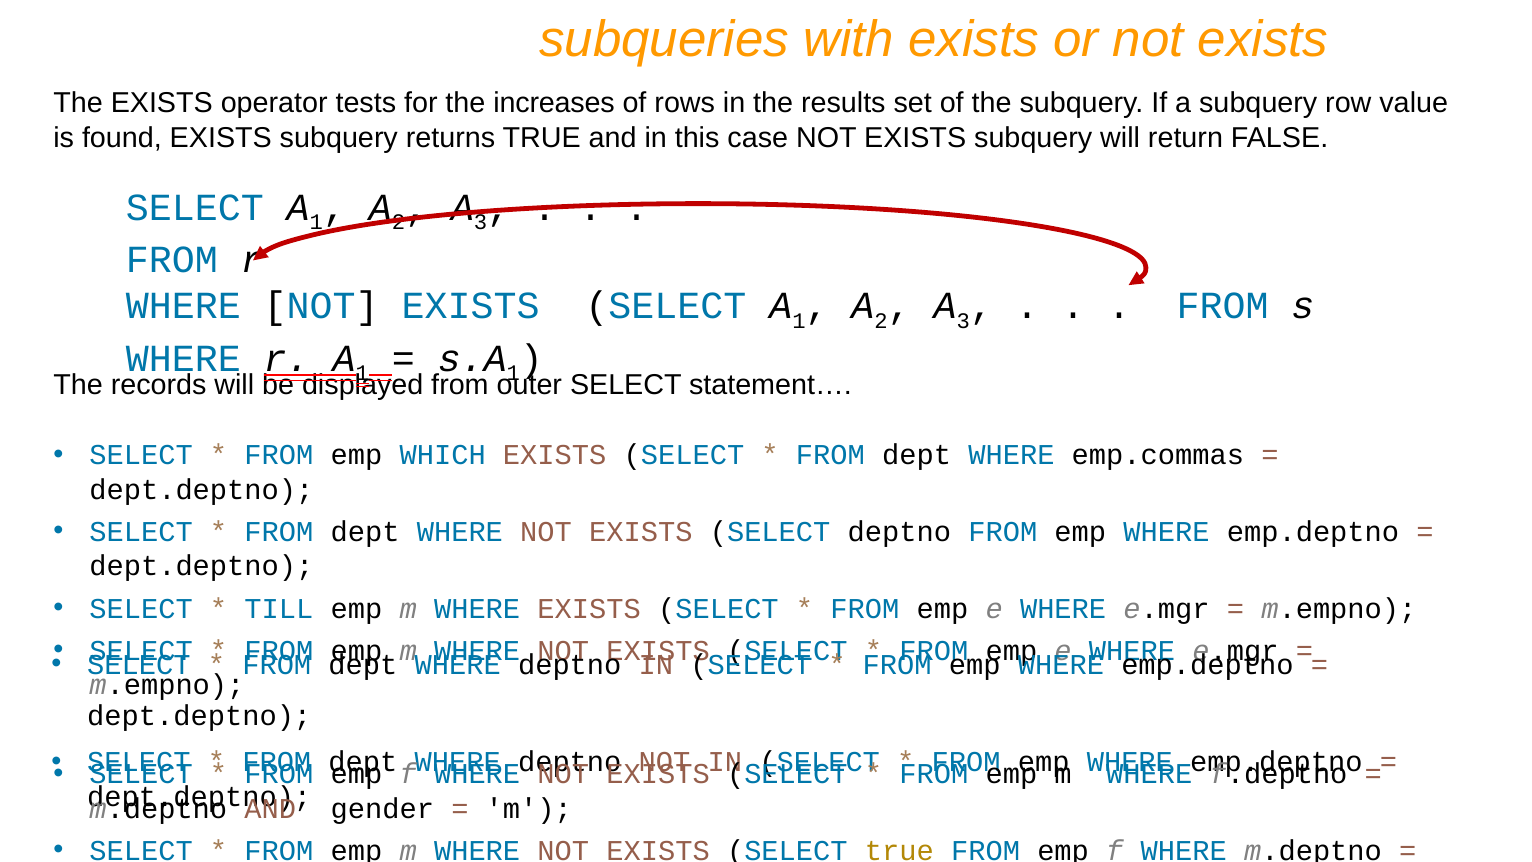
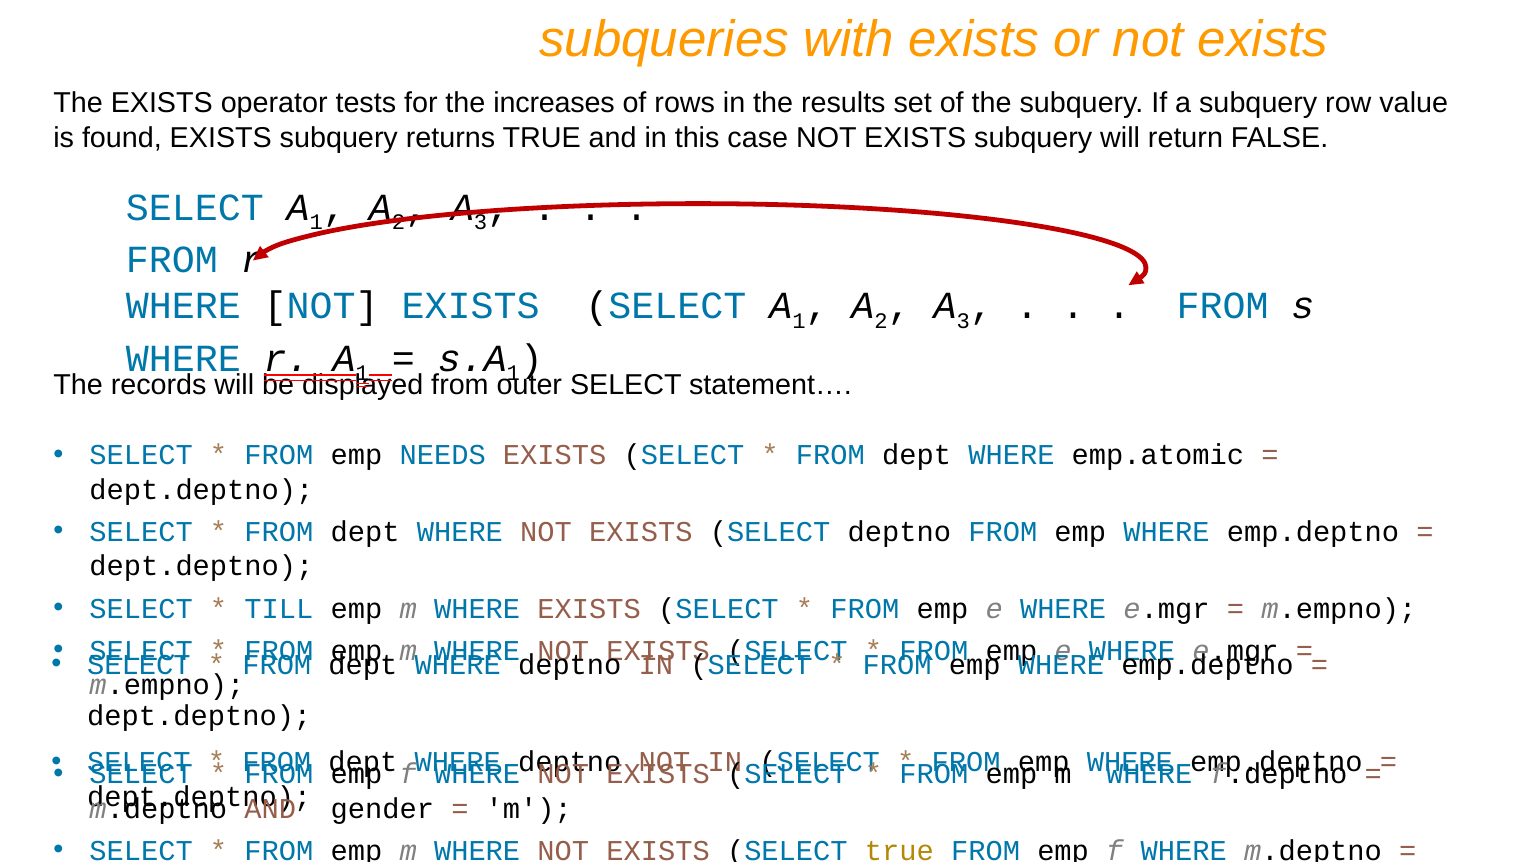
WHICH: WHICH -> NEEDS
emp.commas: emp.commas -> emp.atomic
